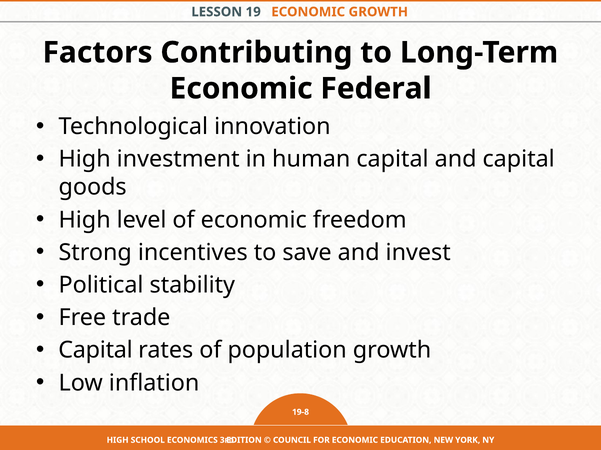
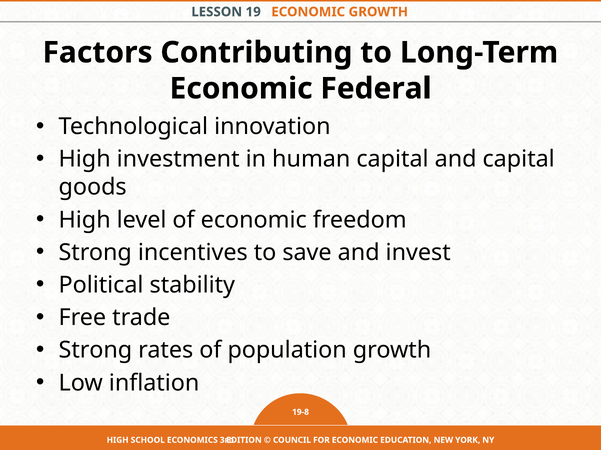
Capital at (96, 351): Capital -> Strong
